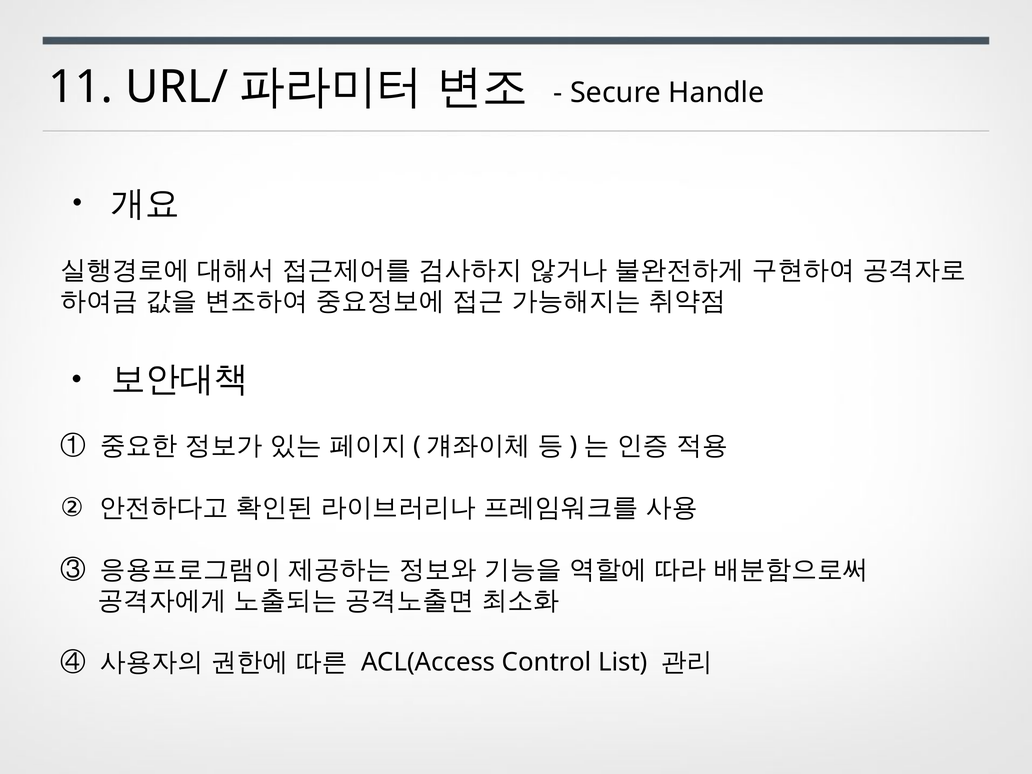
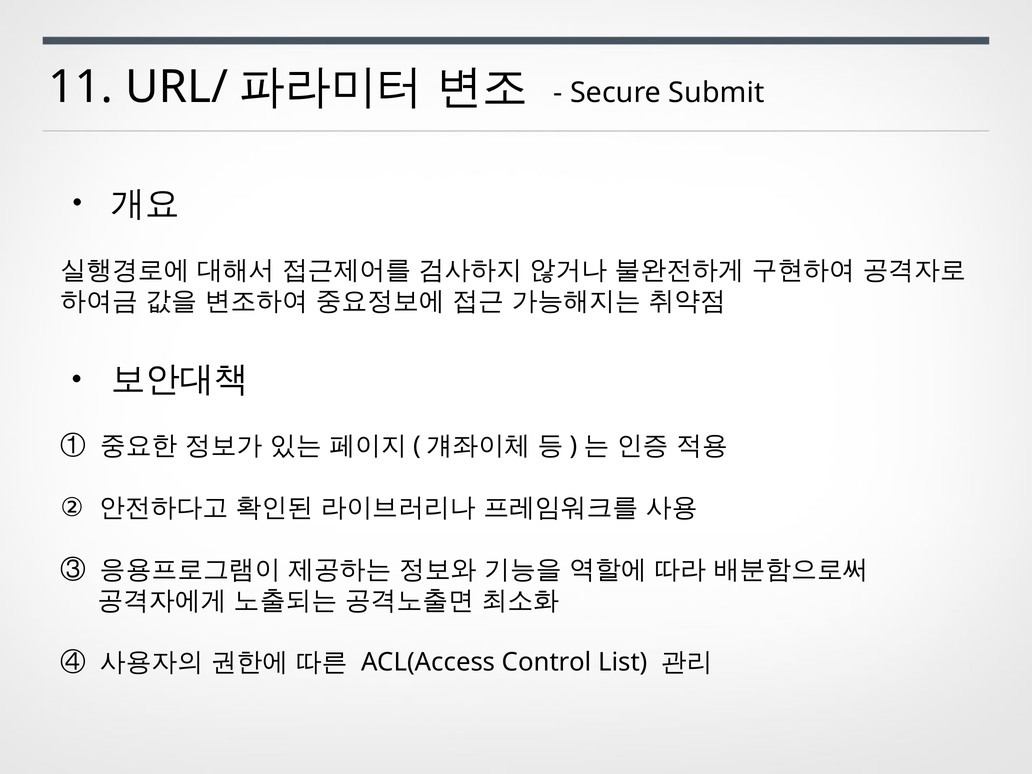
Handle: Handle -> Submit
